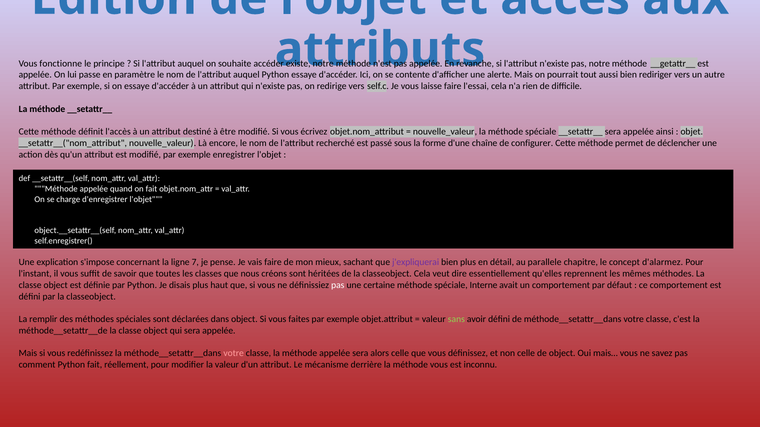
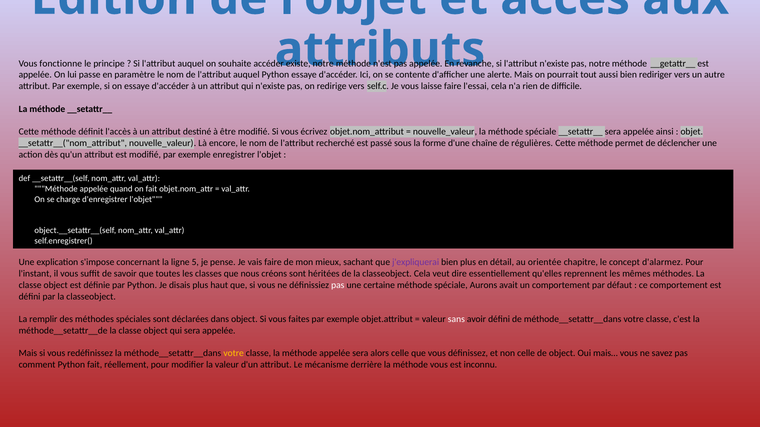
configurer: configurer -> régulières
7: 7 -> 5
parallele: parallele -> orientée
Interne: Interne -> Aurons
sans colour: light green -> white
votre at (234, 354) colour: pink -> yellow
